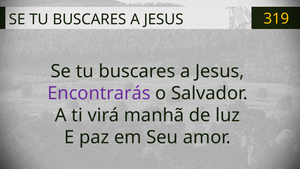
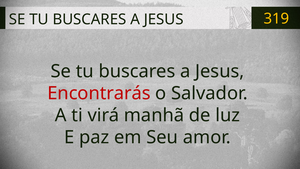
Encontrarás colour: purple -> red
